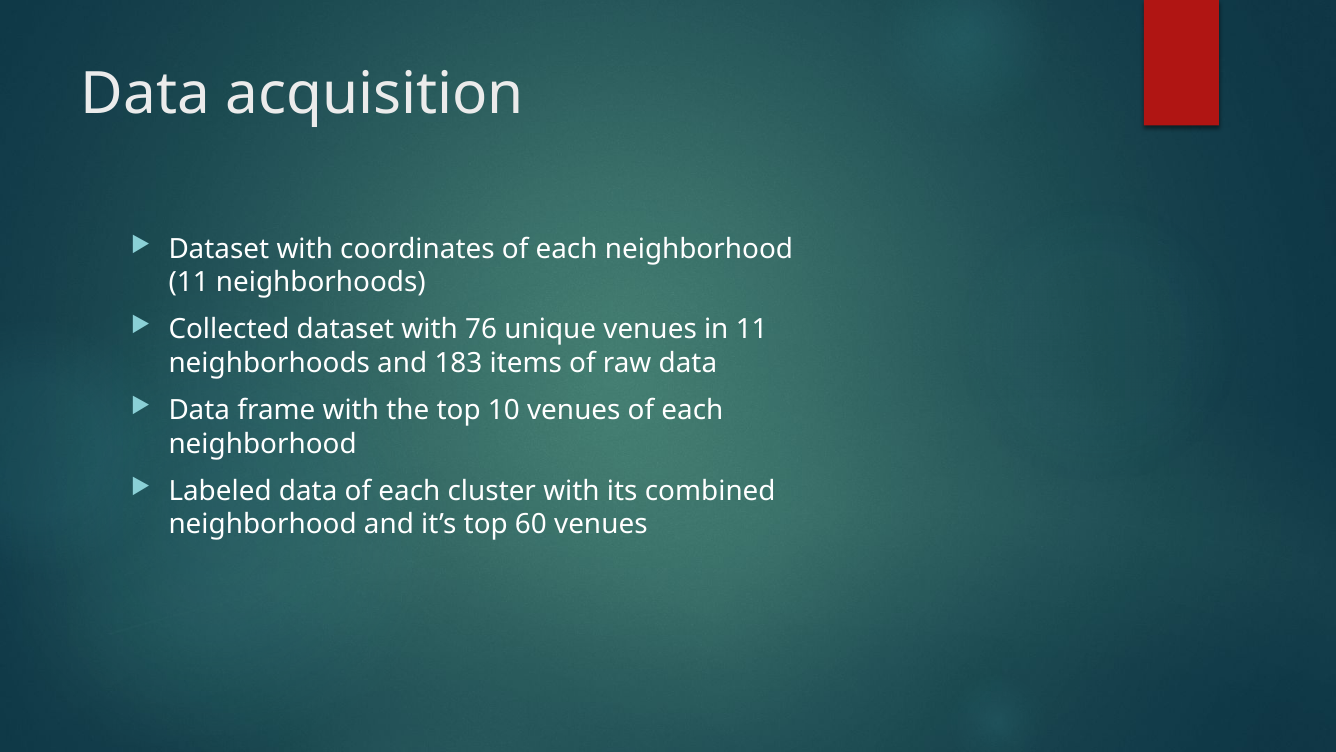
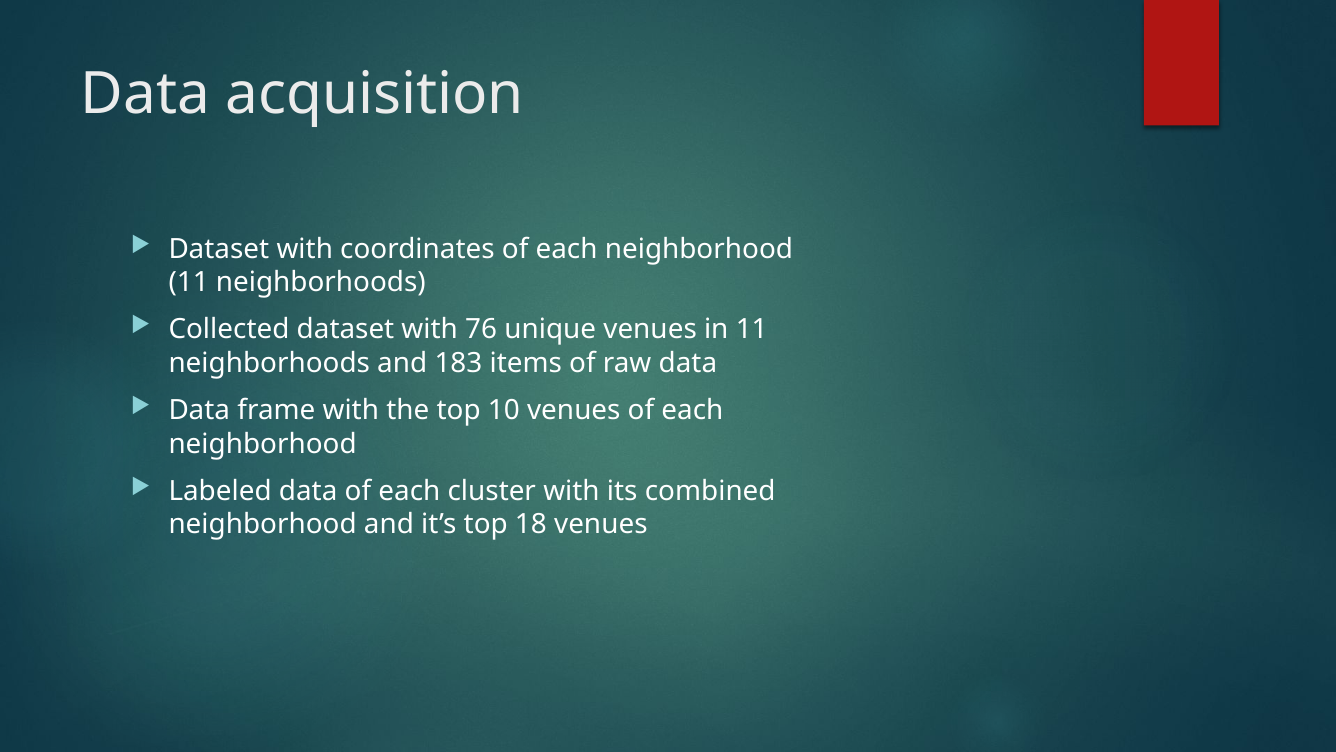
60: 60 -> 18
